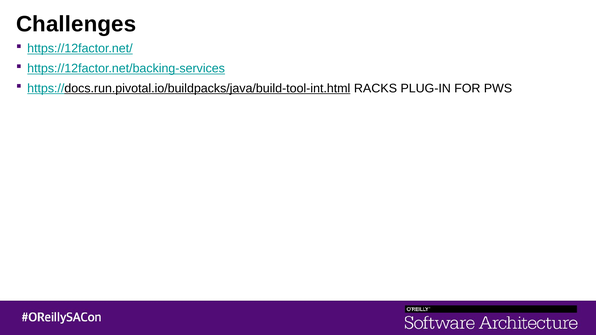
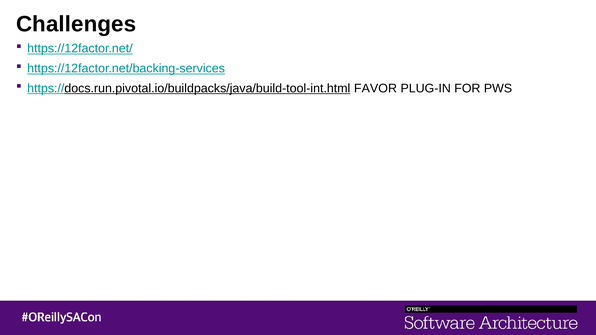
RACKS: RACKS -> FAVOR
